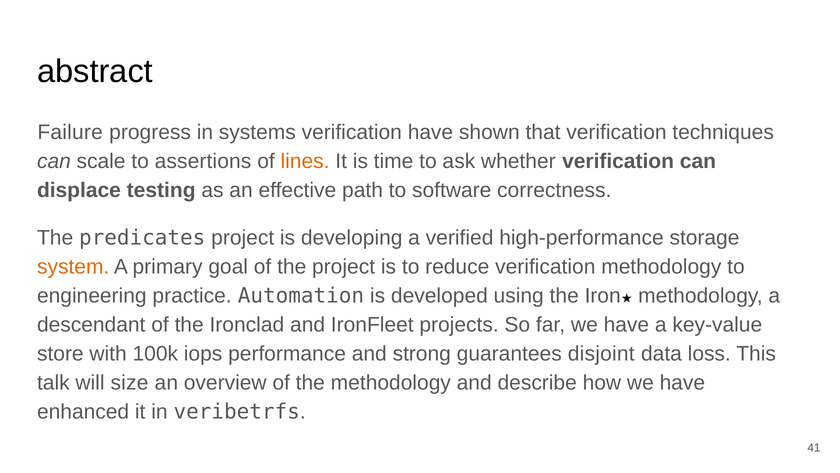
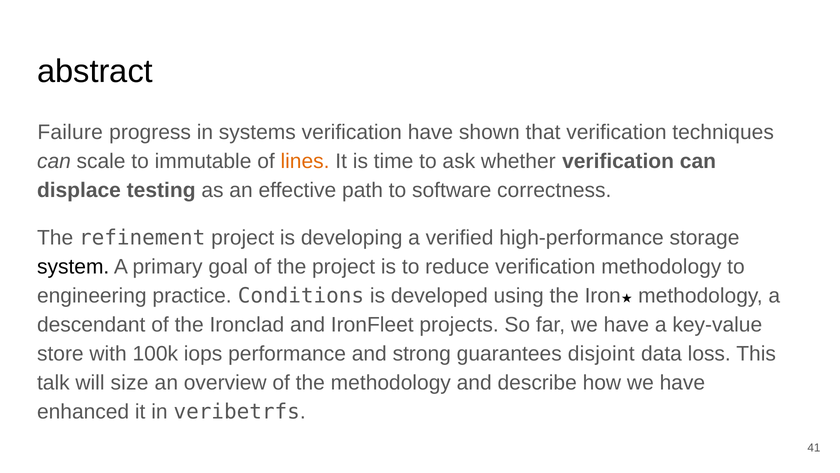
assertions: assertions -> immutable
predicates: predicates -> refinement
system colour: orange -> black
Automation: Automation -> Conditions
